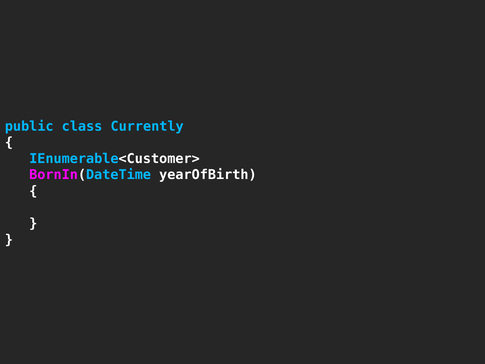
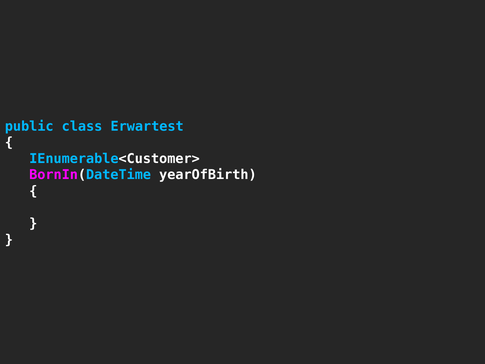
Currently: Currently -> Erwartest
